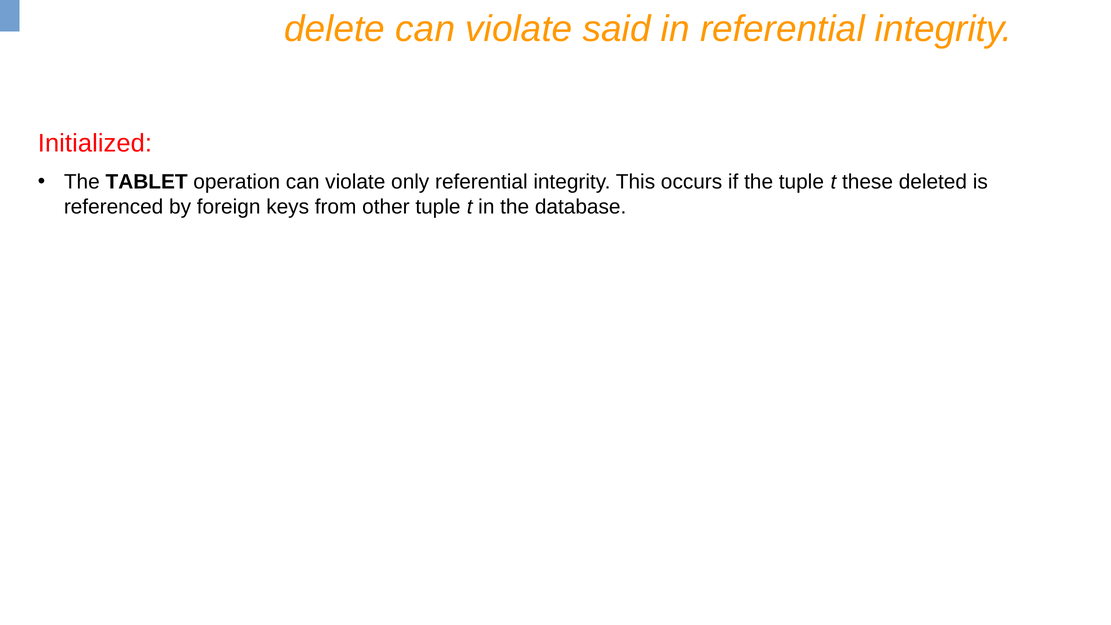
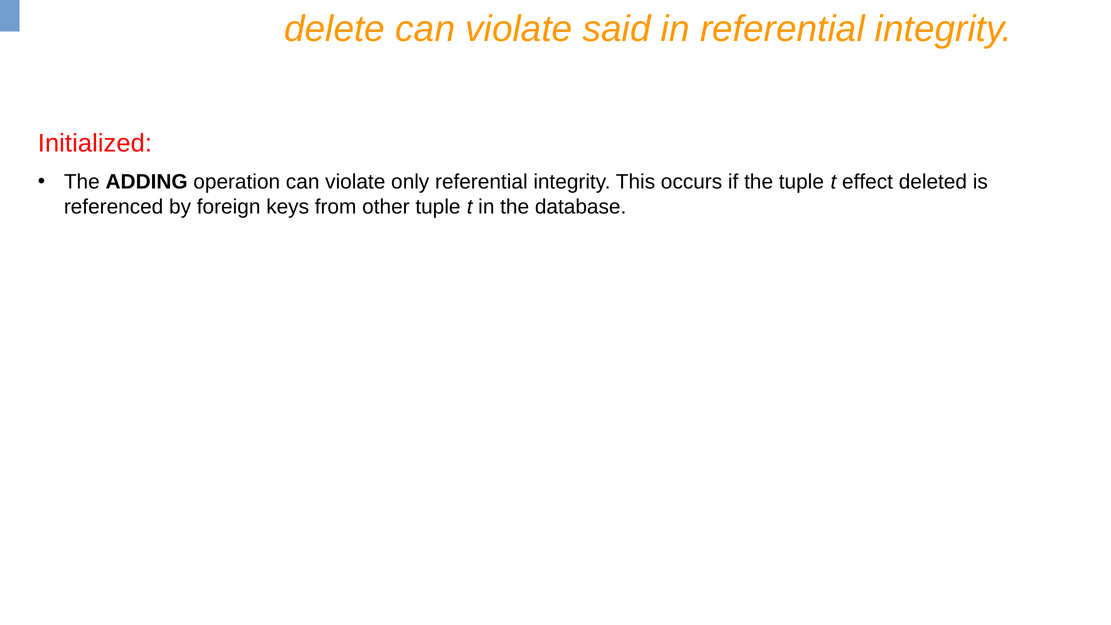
TABLET: TABLET -> ADDING
these: these -> effect
